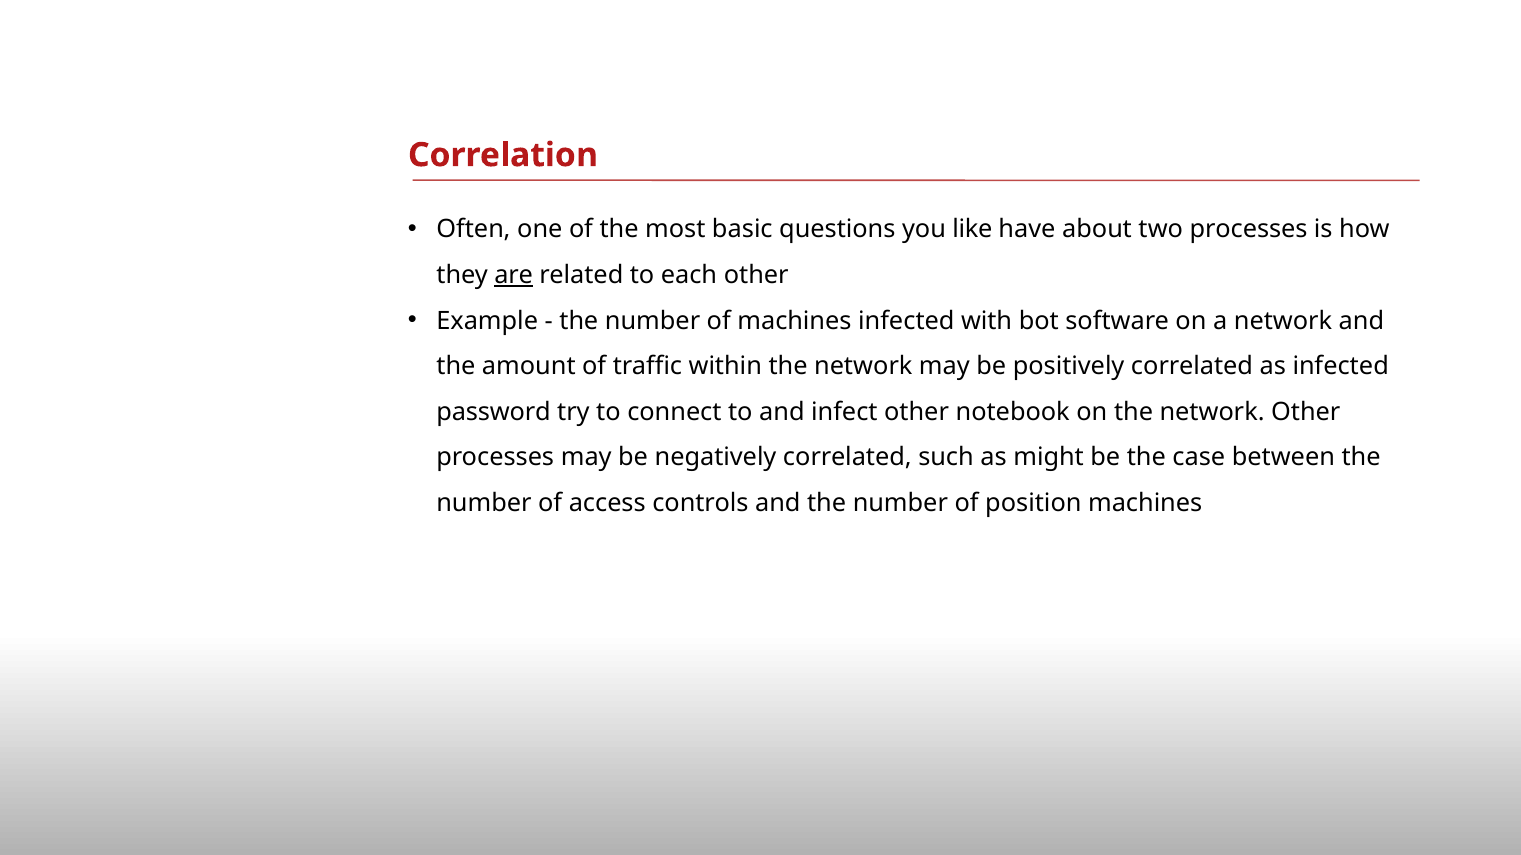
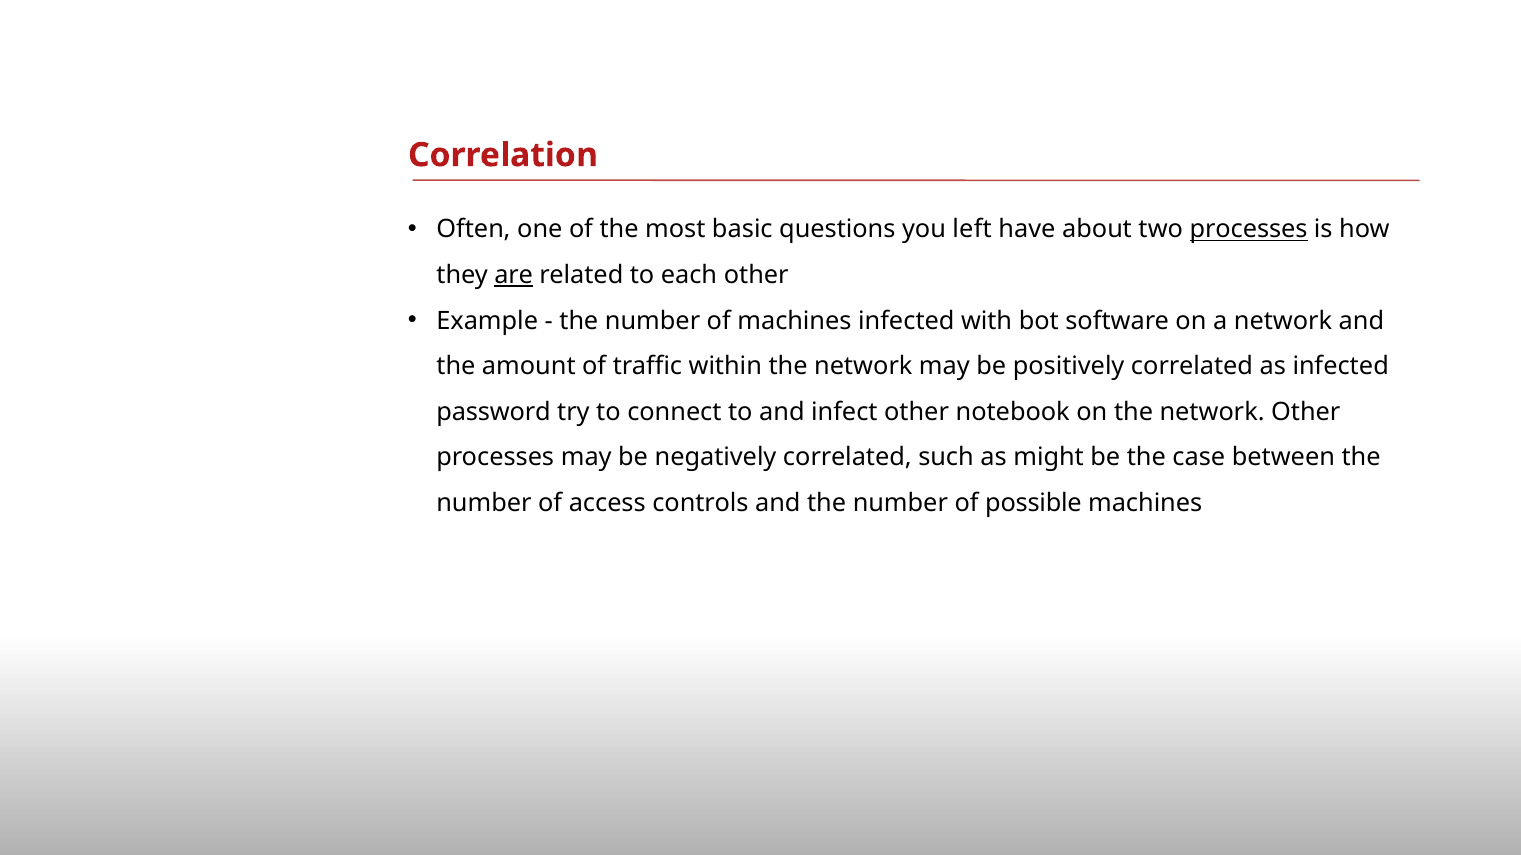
like: like -> left
processes at (1249, 230) underline: none -> present
position: position -> possible
